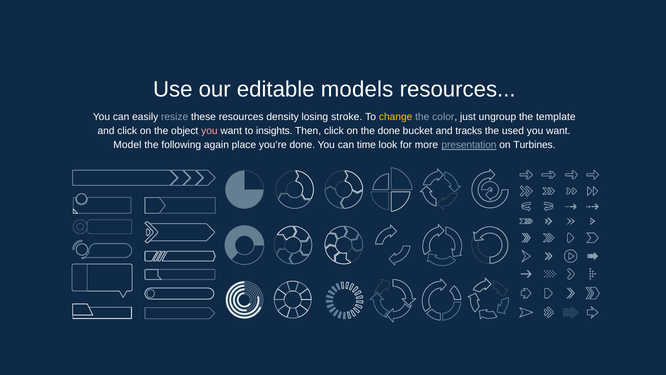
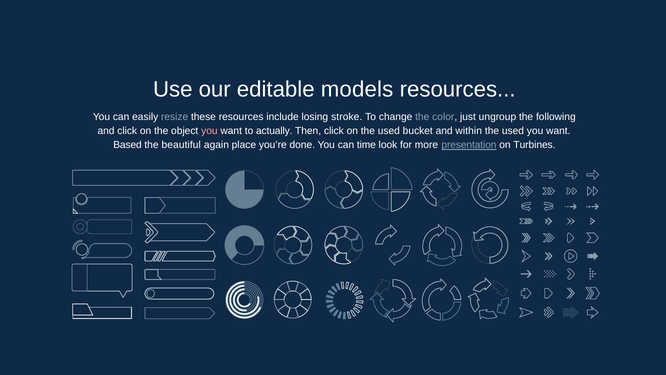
density: density -> include
change colour: yellow -> white
template: template -> following
insights: insights -> actually
on the done: done -> used
tracks: tracks -> within
Model: Model -> Based
following: following -> beautiful
